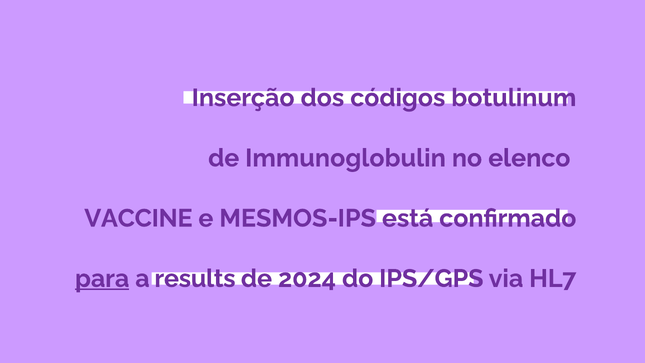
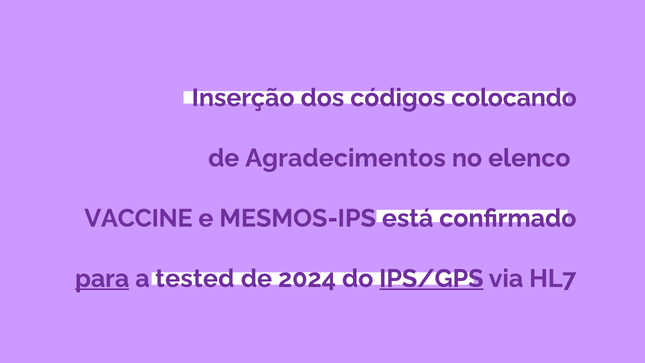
botulinum: botulinum -> colocando
Immunoglobulin: Immunoglobulin -> Agradecimentos
results: results -> tested
IPS/GPS underline: none -> present
